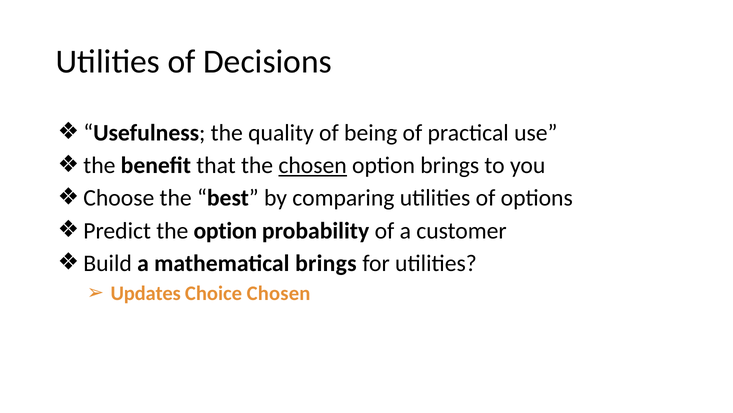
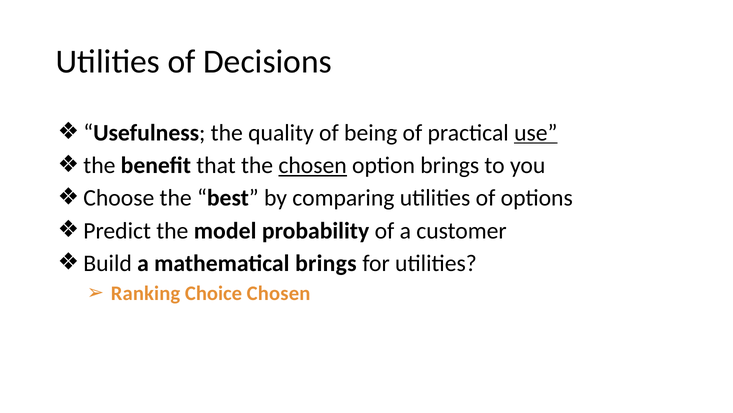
use underline: none -> present
the option: option -> model
Updates: Updates -> Ranking
